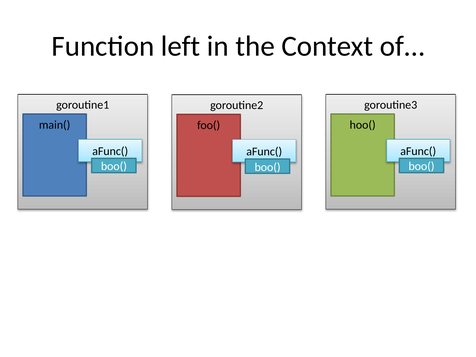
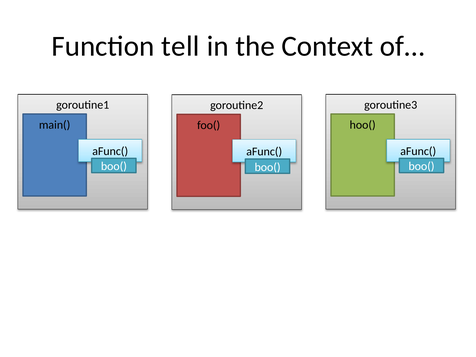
left: left -> tell
